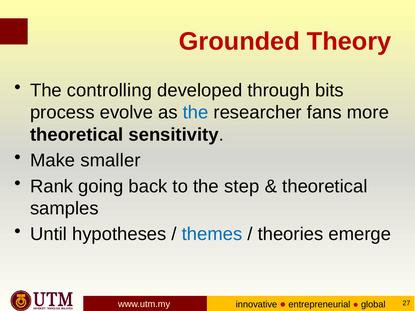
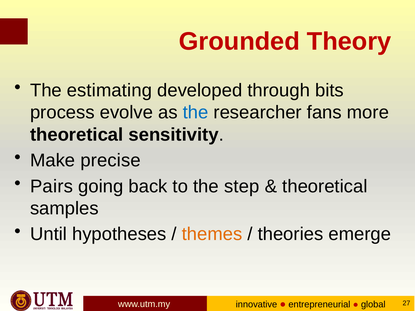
controlling: controlling -> estimating
smaller: smaller -> precise
Rank: Rank -> Pairs
themes colour: blue -> orange
